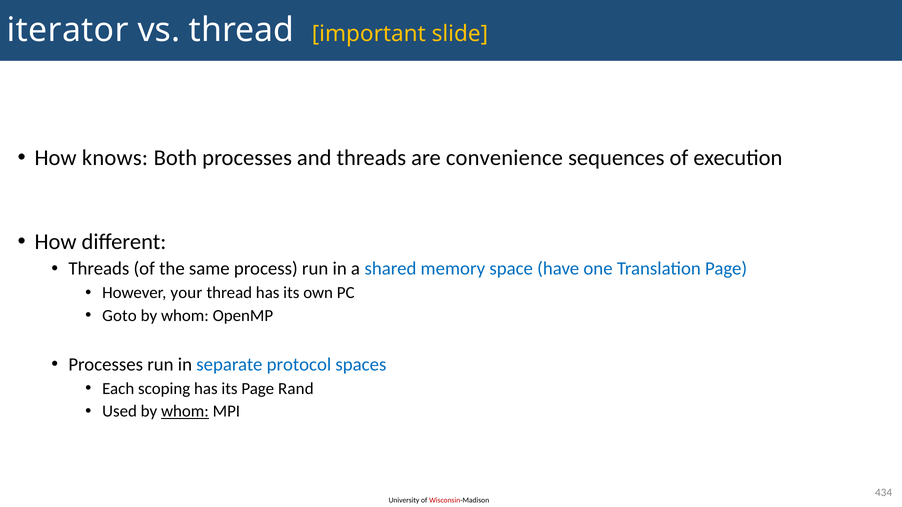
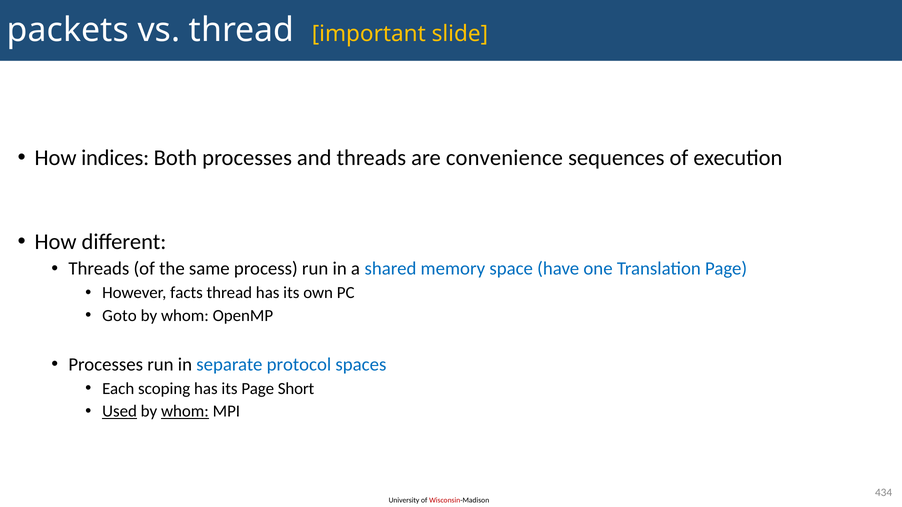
iterator: iterator -> packets
knows: knows -> indices
your: your -> facts
Rand: Rand -> Short
Used underline: none -> present
